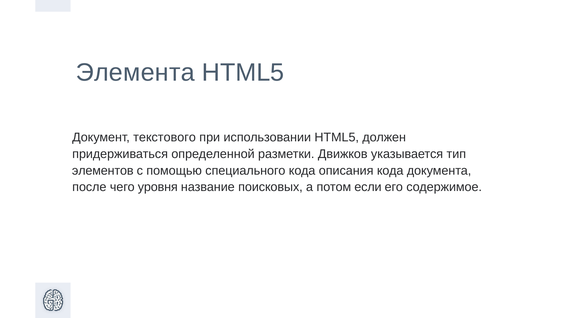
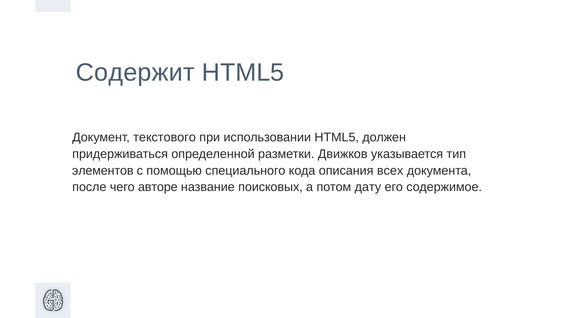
Элемента: Элемента -> Содержит
описания кода: кода -> всех
уровня: уровня -> авторе
если: если -> дату
